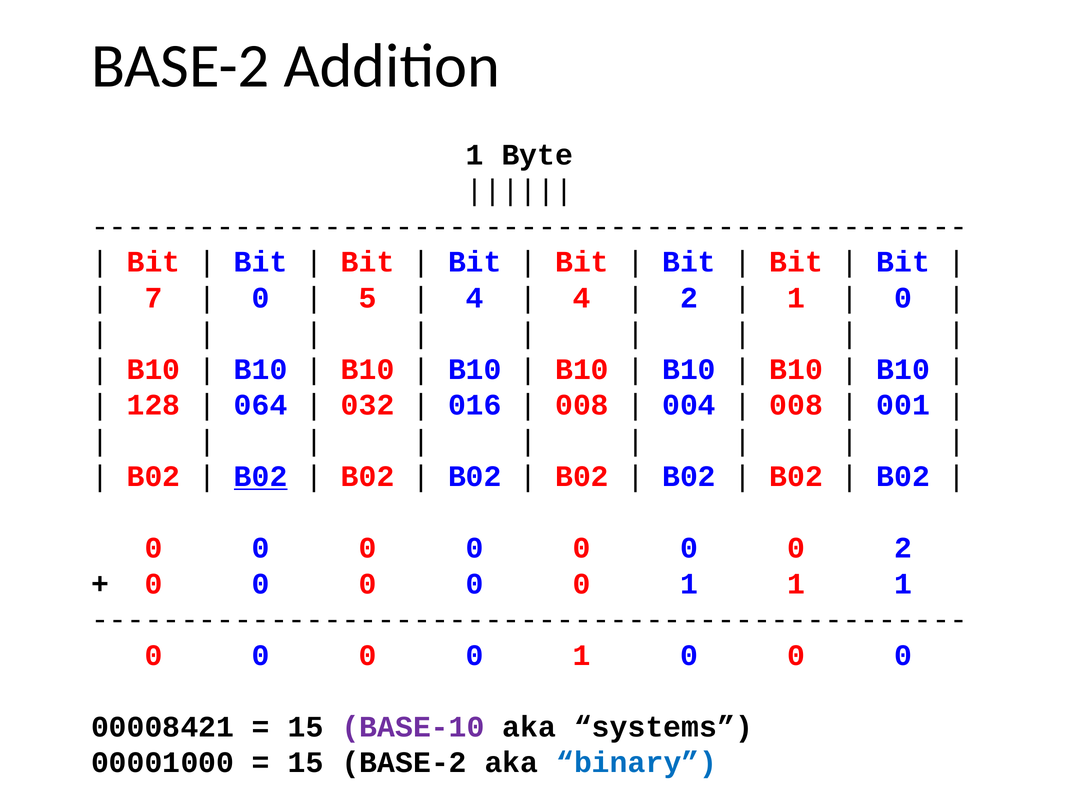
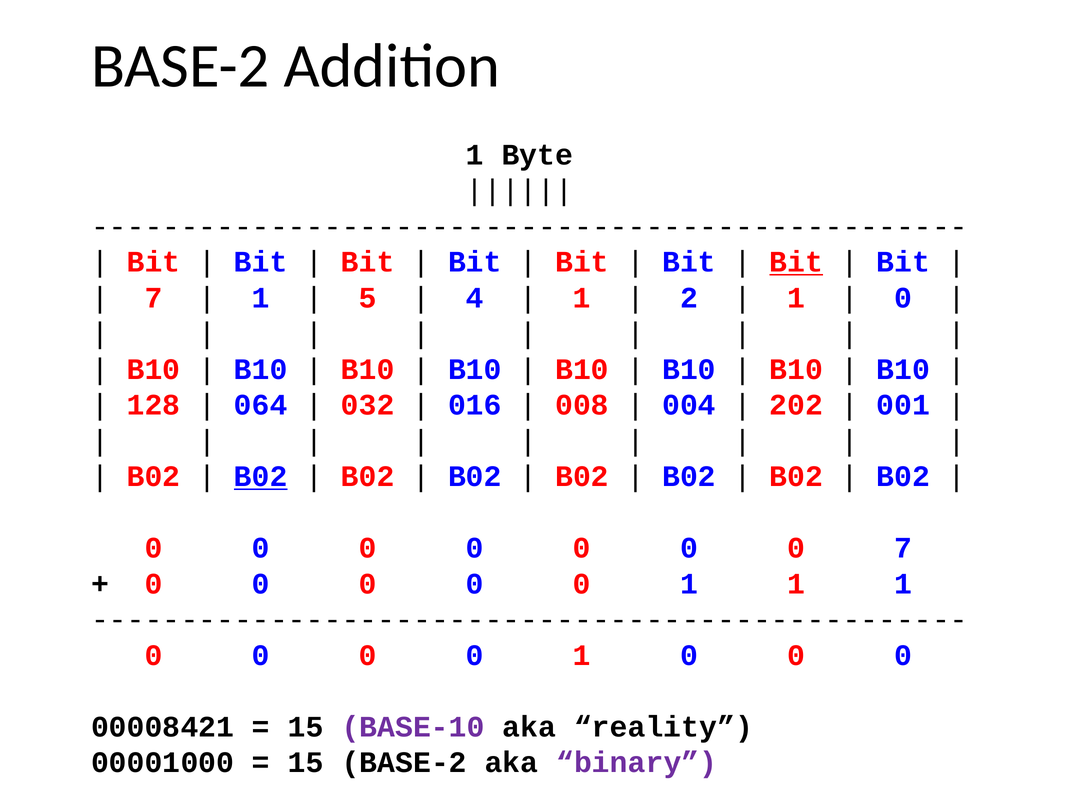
Bit at (796, 262) underline: none -> present
0 at (261, 298): 0 -> 1
4 at (582, 298): 4 -> 1
008 at (796, 405): 008 -> 202
0 2: 2 -> 7
systems: systems -> reality
binary colour: blue -> purple
